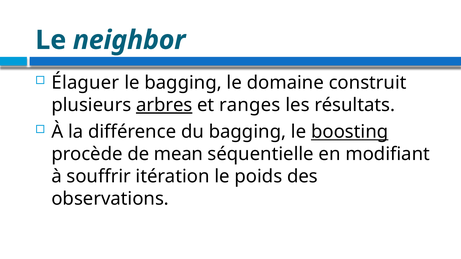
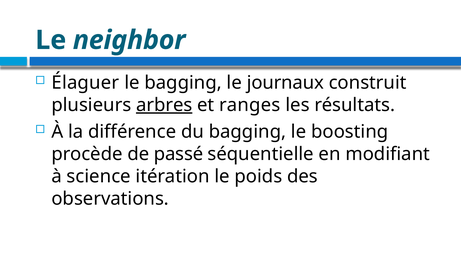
domaine: domaine -> journaux
boosting underline: present -> none
mean: mean -> passé
souffrir: souffrir -> science
